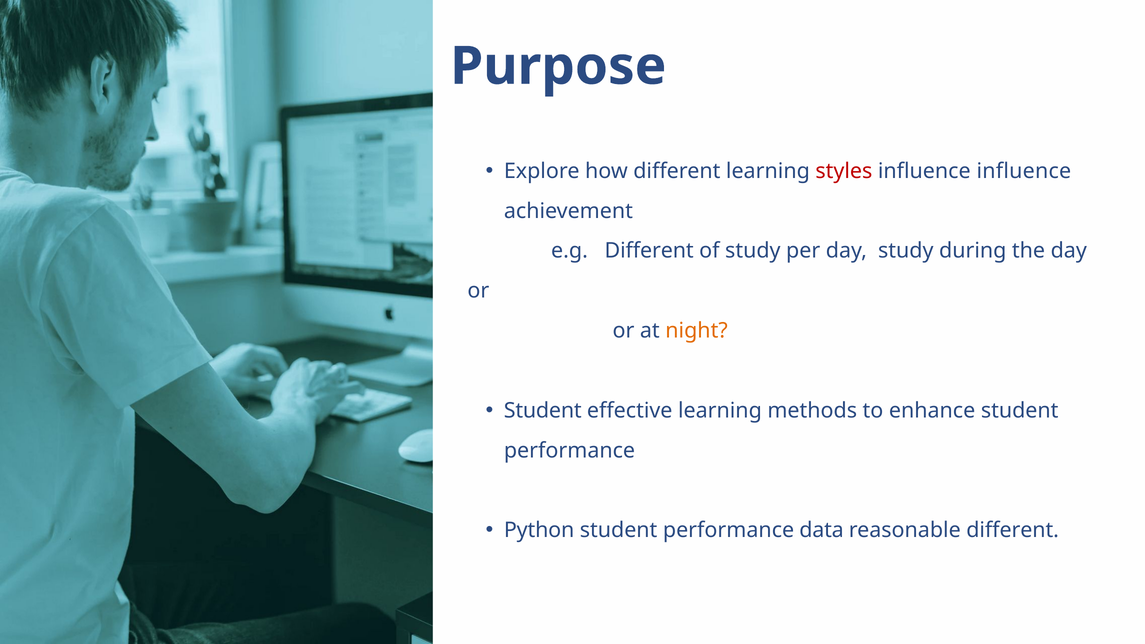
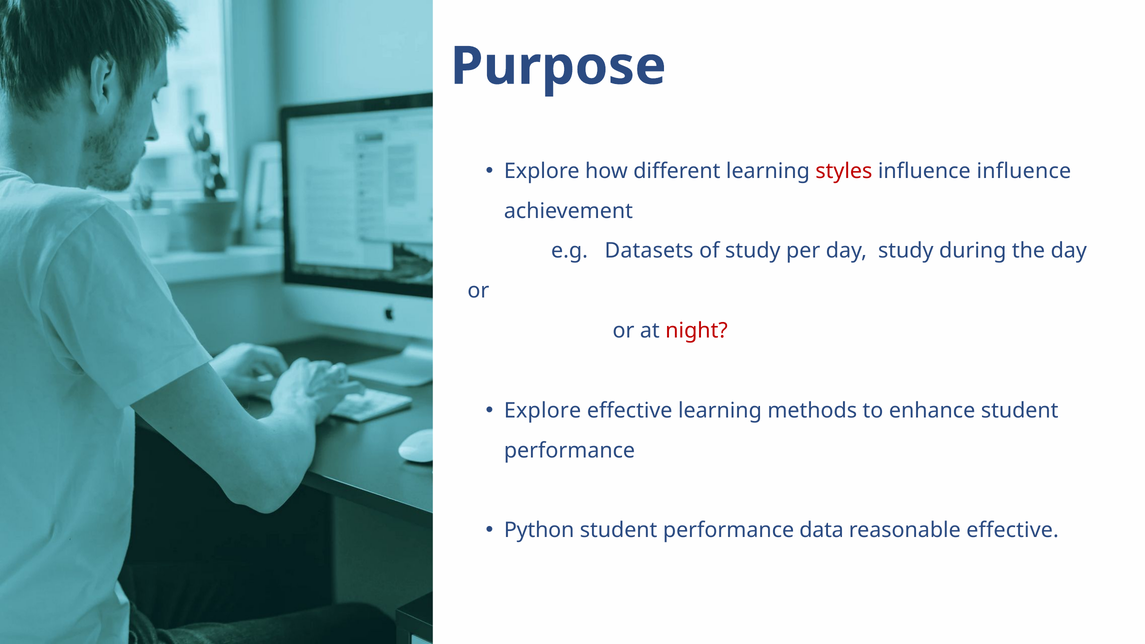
e.g Different: Different -> Datasets
night colour: orange -> red
Student at (543, 411): Student -> Explore
reasonable different: different -> effective
